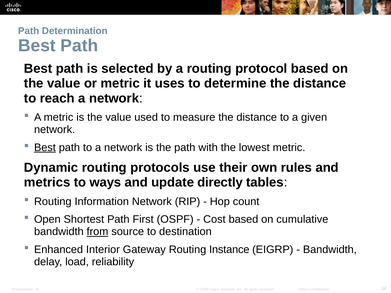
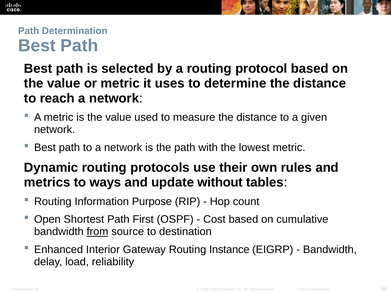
Best at (45, 148) underline: present -> none
directly: directly -> without
Information Network: Network -> Purpose
